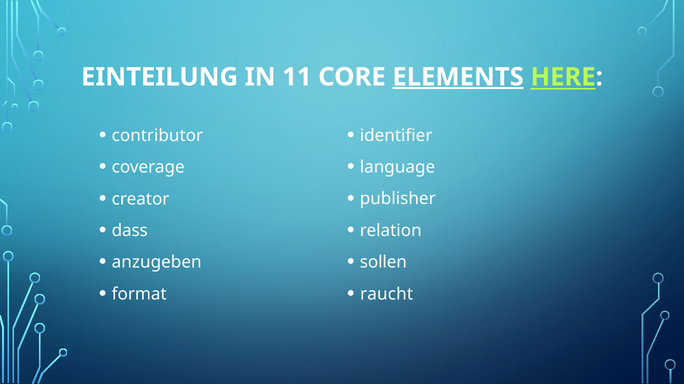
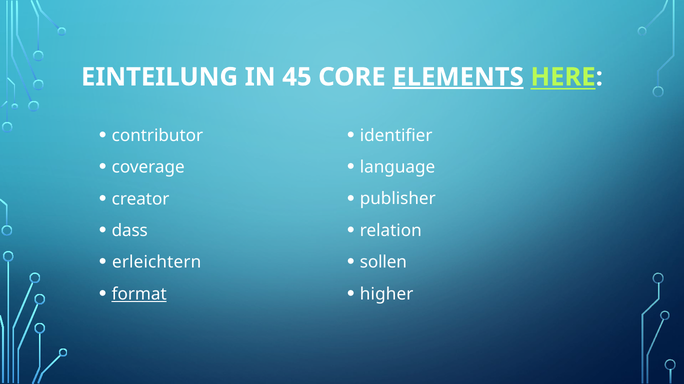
11: 11 -> 45
anzugeben: anzugeben -> erleichtern
format underline: none -> present
raucht: raucht -> higher
